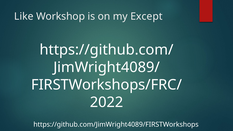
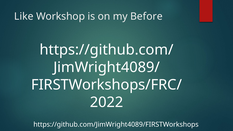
Except: Except -> Before
